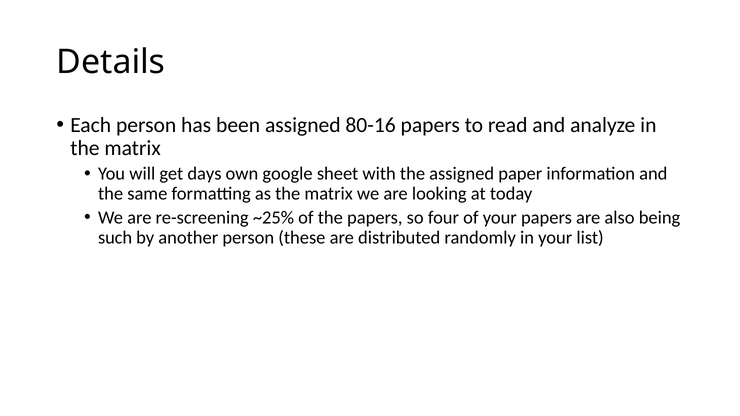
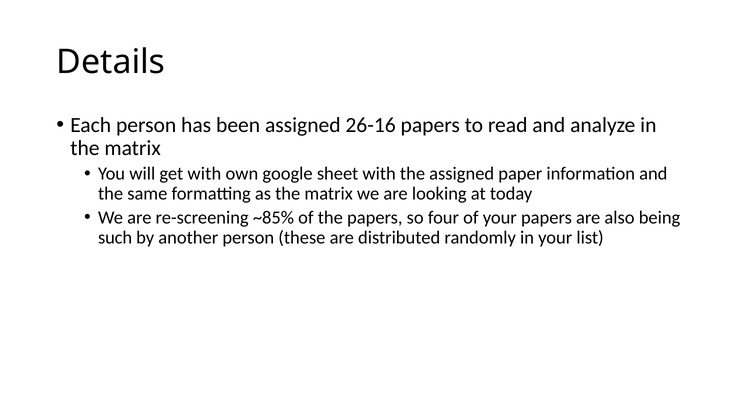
80-16: 80-16 -> 26-16
get days: days -> with
~25%: ~25% -> ~85%
